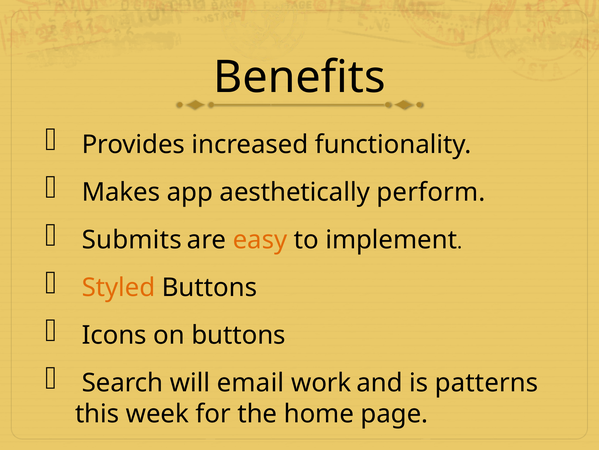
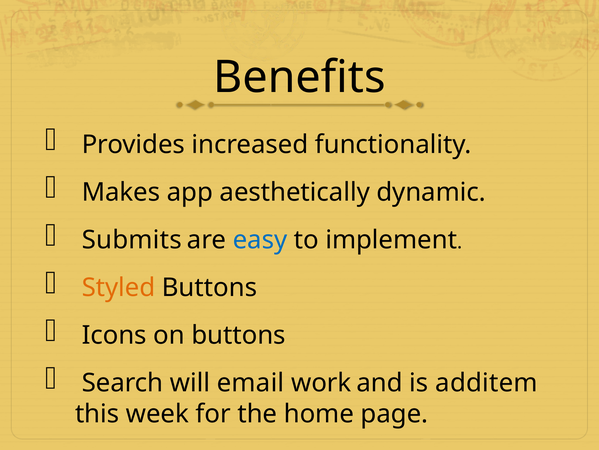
perform: perform -> dynamic
easy colour: orange -> blue
patterns: patterns -> additem
